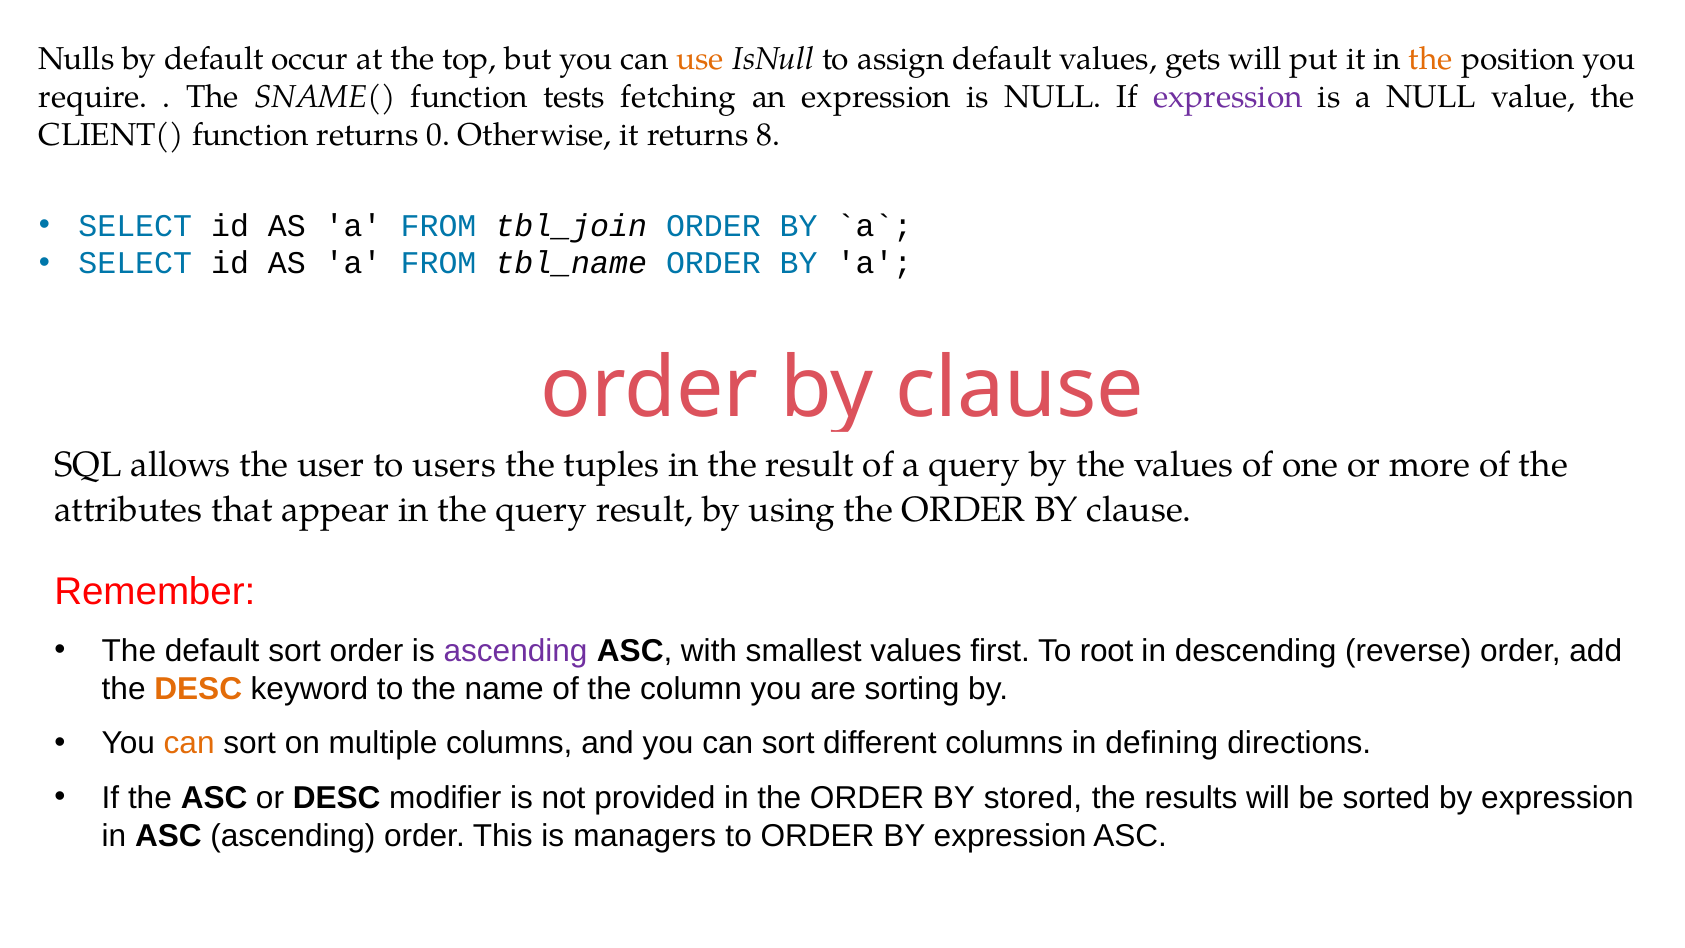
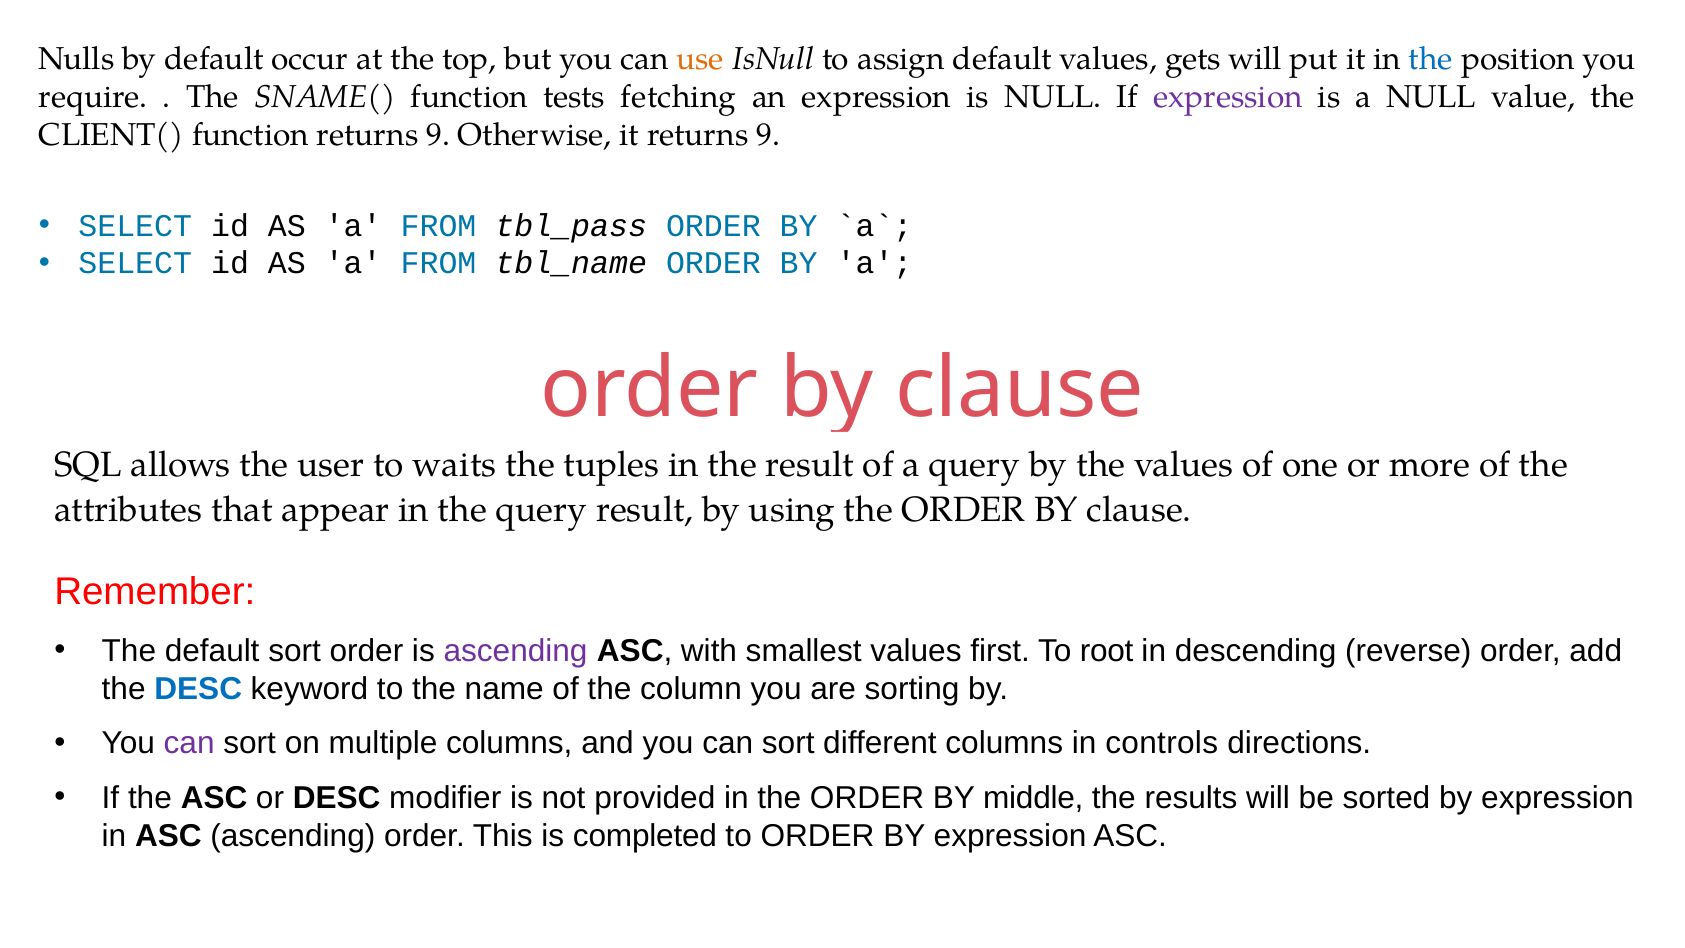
the at (1431, 59) colour: orange -> blue
function returns 0: 0 -> 9
it returns 8: 8 -> 9
tbl_join: tbl_join -> tbl_pass
users: users -> waits
DESC at (198, 688) colour: orange -> blue
can at (189, 743) colour: orange -> purple
defining: defining -> controls
stored: stored -> middle
managers: managers -> completed
